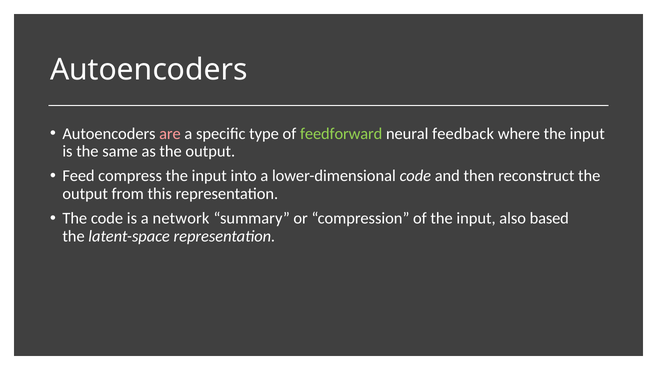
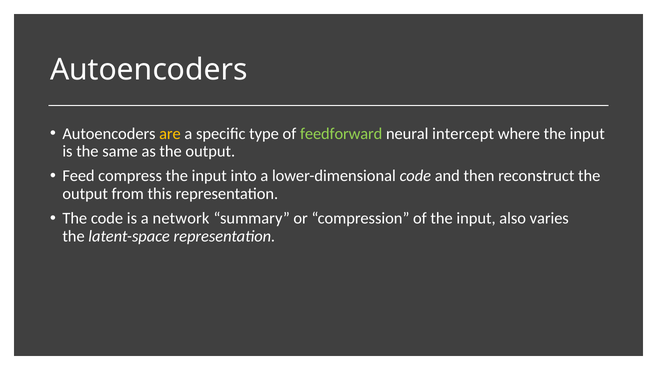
are colour: pink -> yellow
feedback: feedback -> intercept
based: based -> varies
